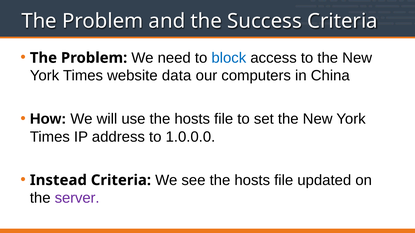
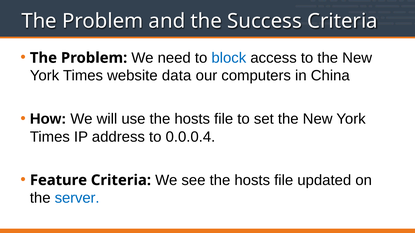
1.0.0.0: 1.0.0.0 -> 0.0.0.4
Instead: Instead -> Feature
server colour: purple -> blue
